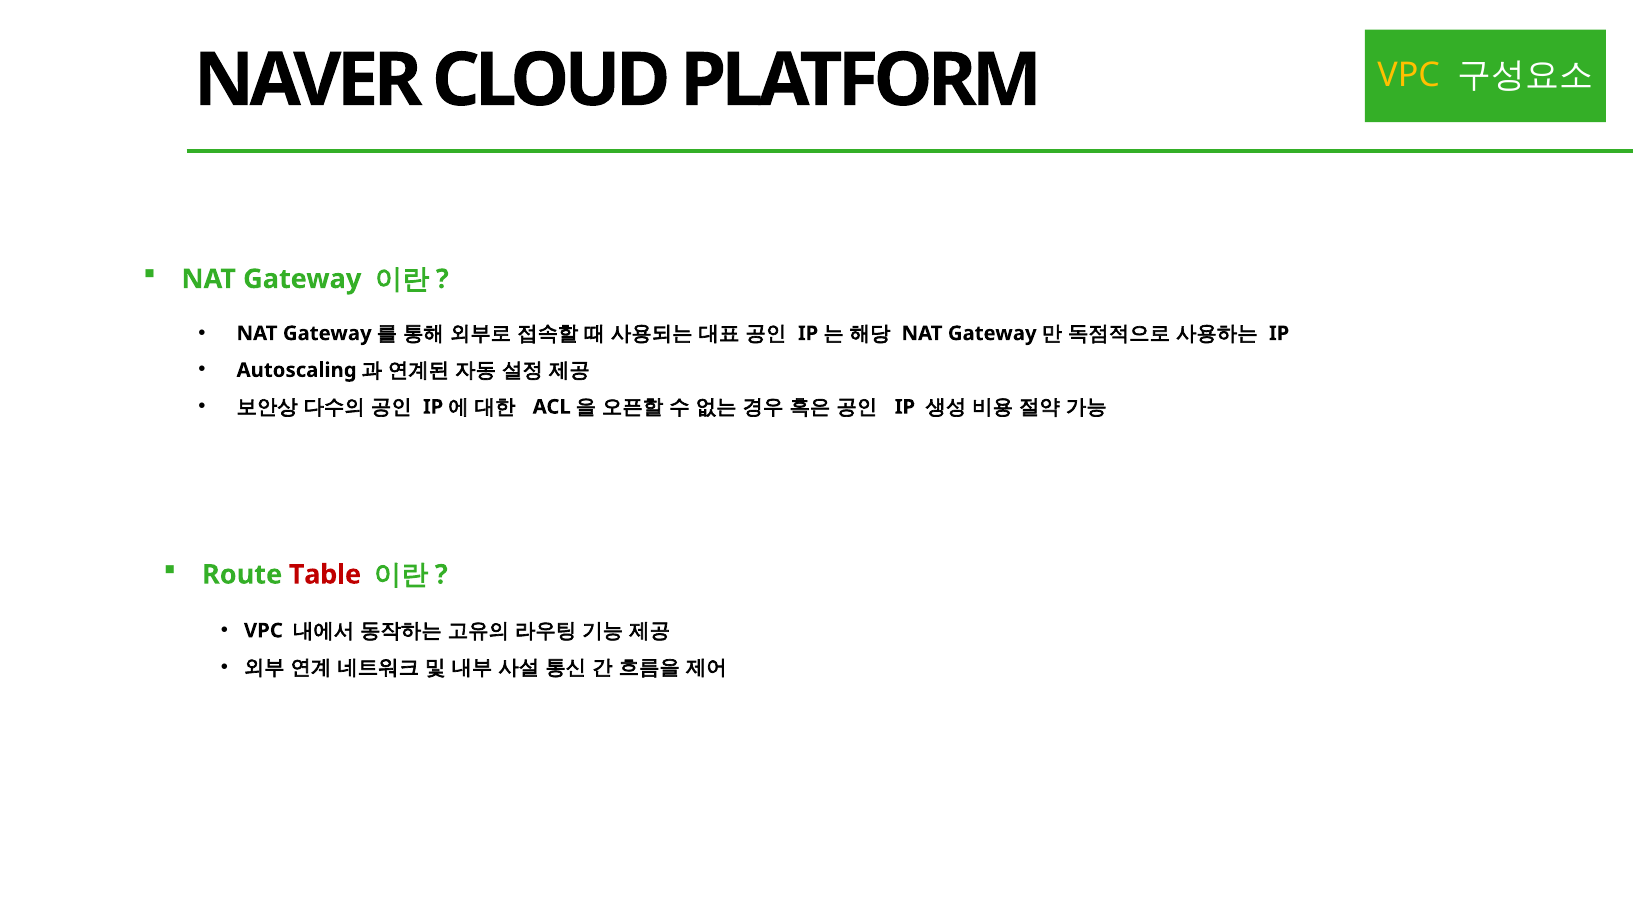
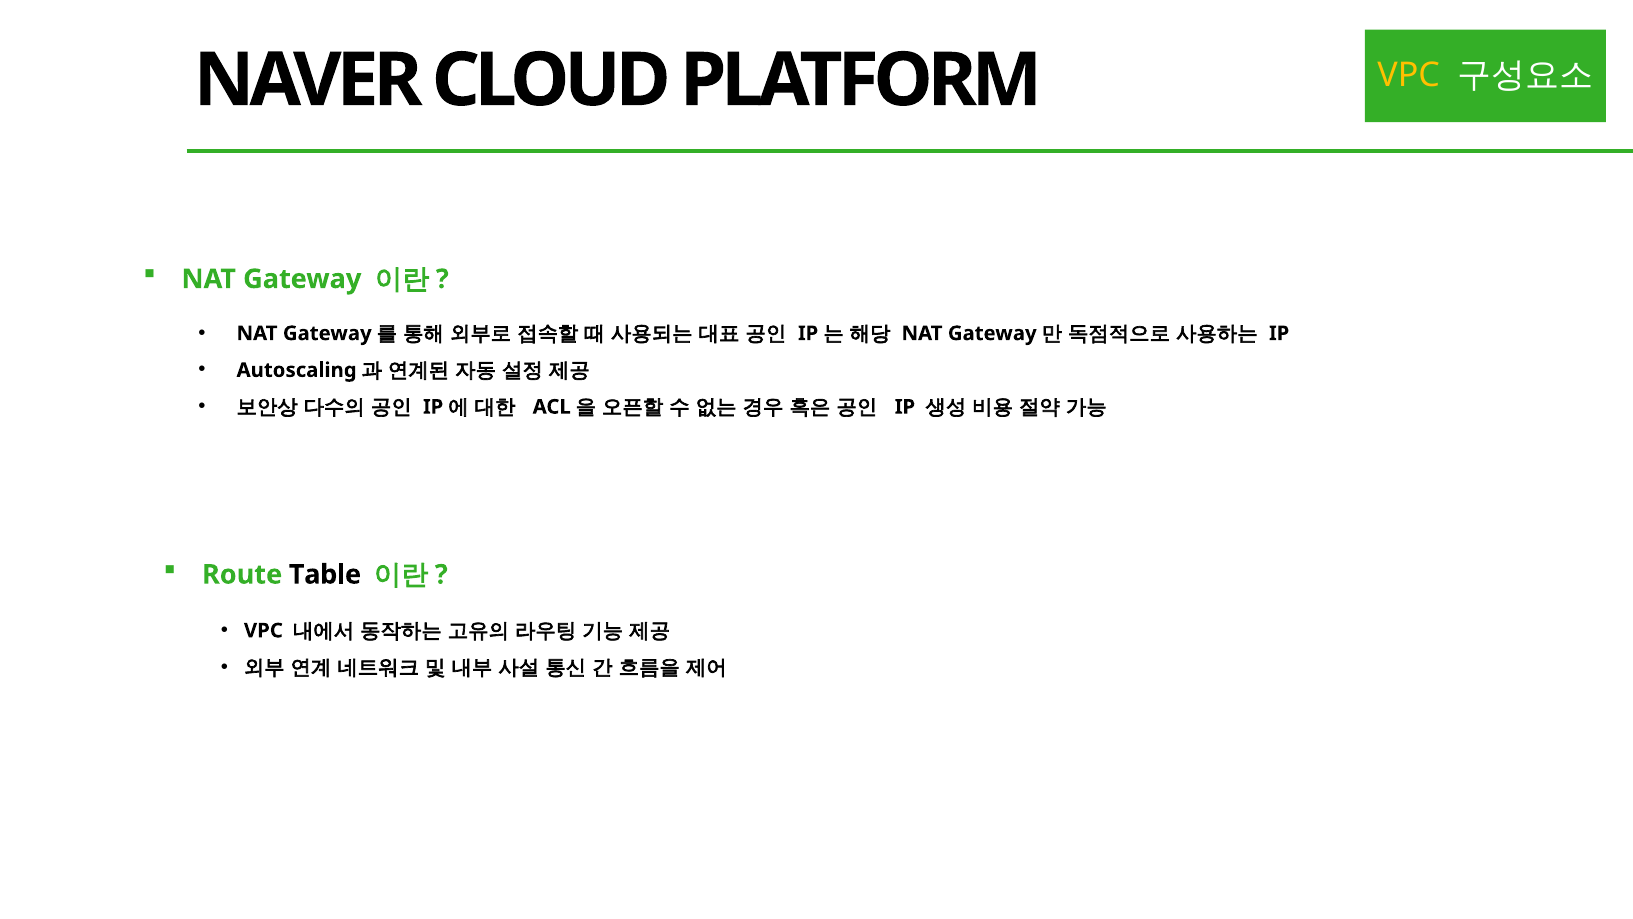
Table colour: red -> black
